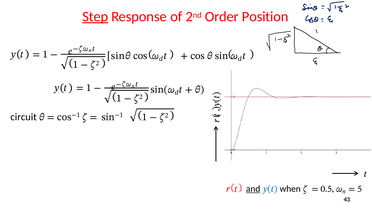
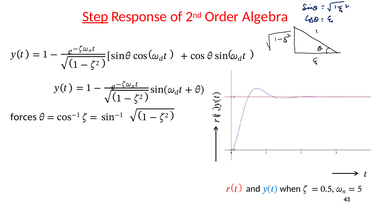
Position: Position -> Algebra
circuit: circuit -> forces
and underline: present -> none
